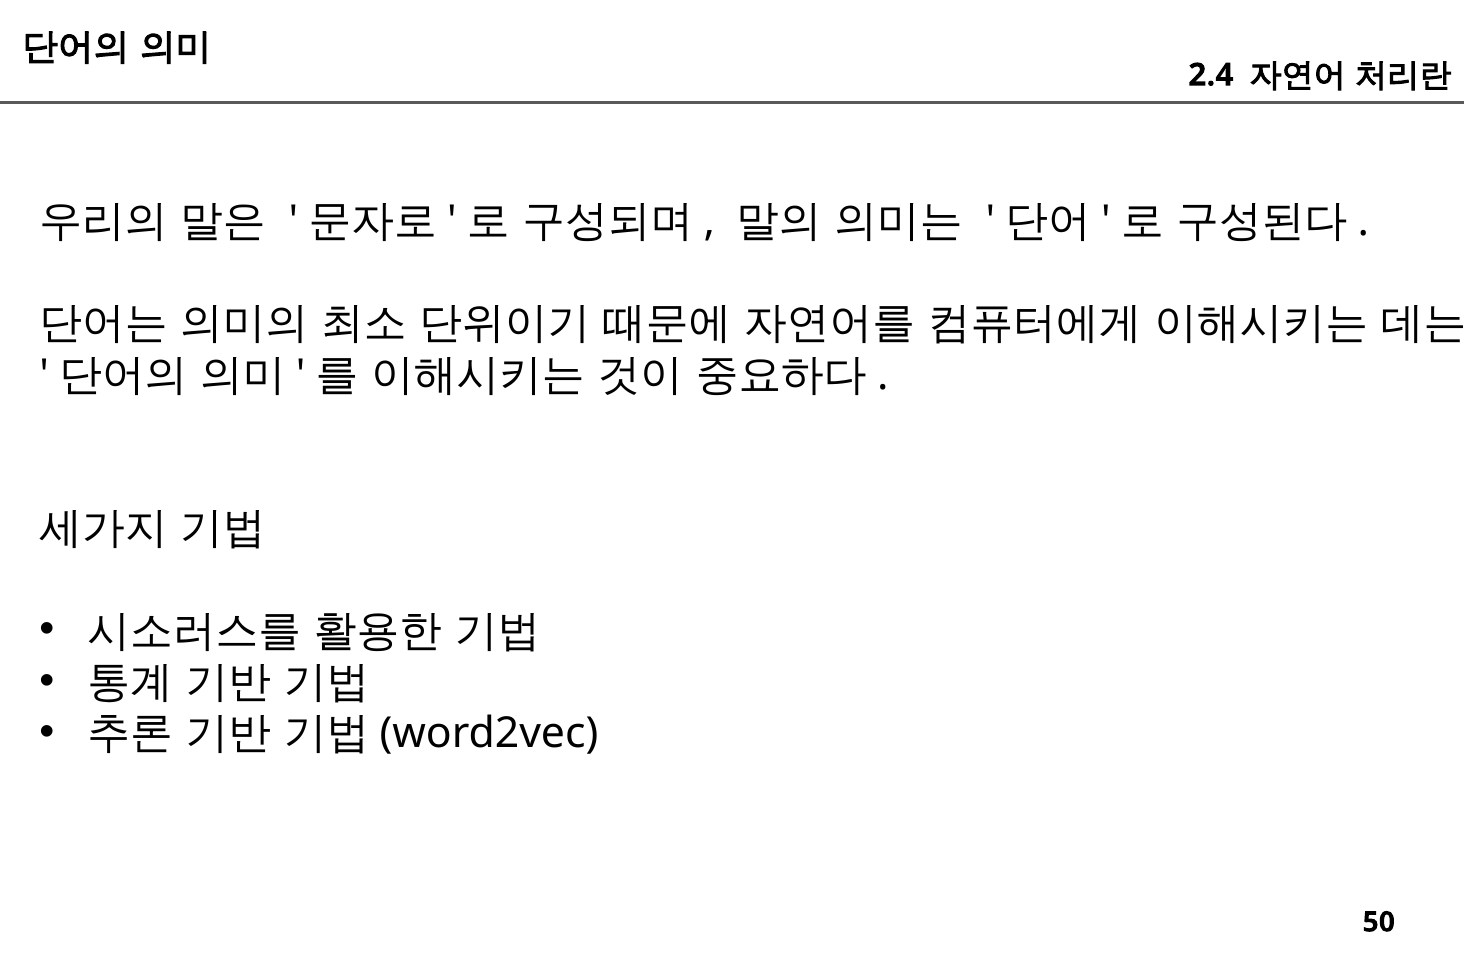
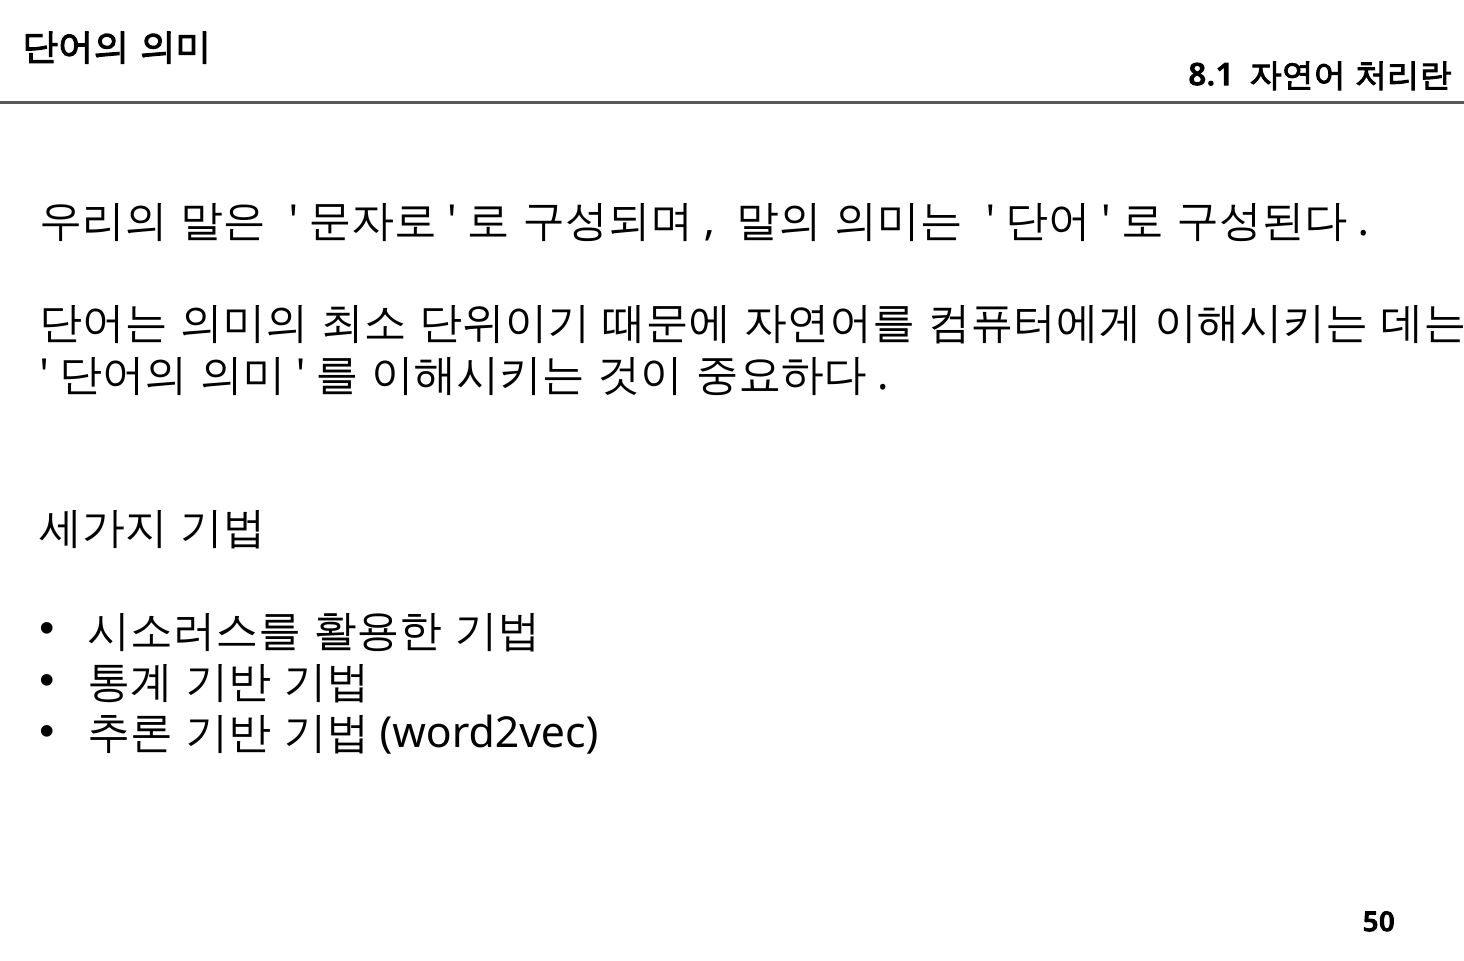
2.4: 2.4 -> 8.1
